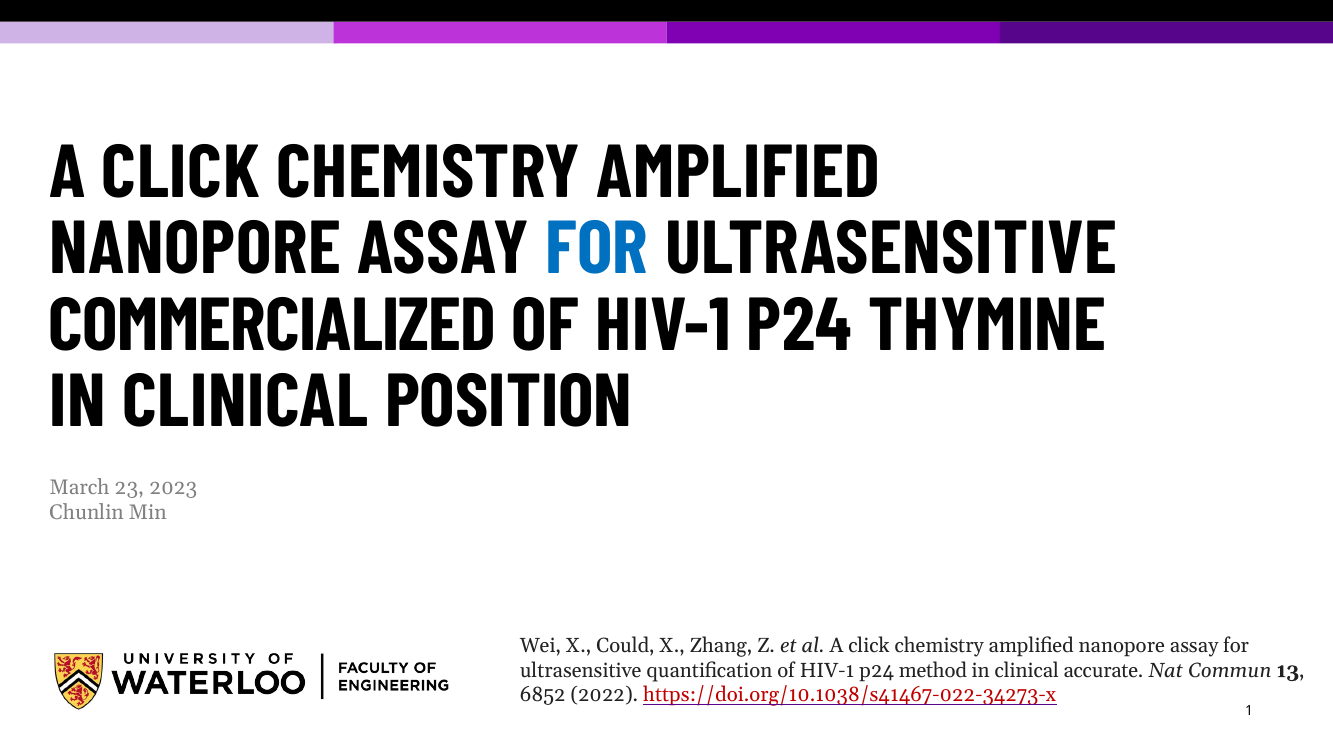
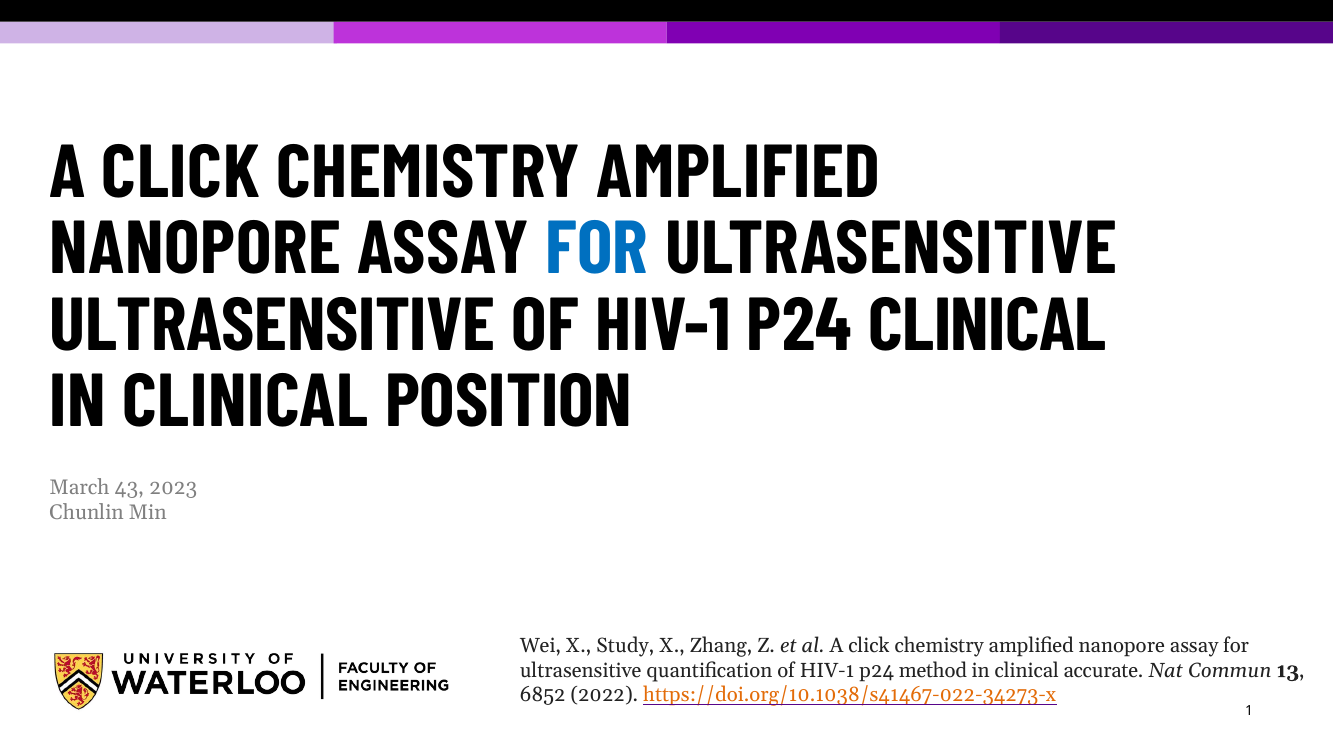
COMMERCIALIZED at (273, 326): COMMERCIALIZED -> ULTRASENSITIVE
P24 THYMINE: THYMINE -> CLINICAL
23: 23 -> 43
Could: Could -> Study
https://doi.org/10.1038/s41467-022-34273-x colour: red -> orange
